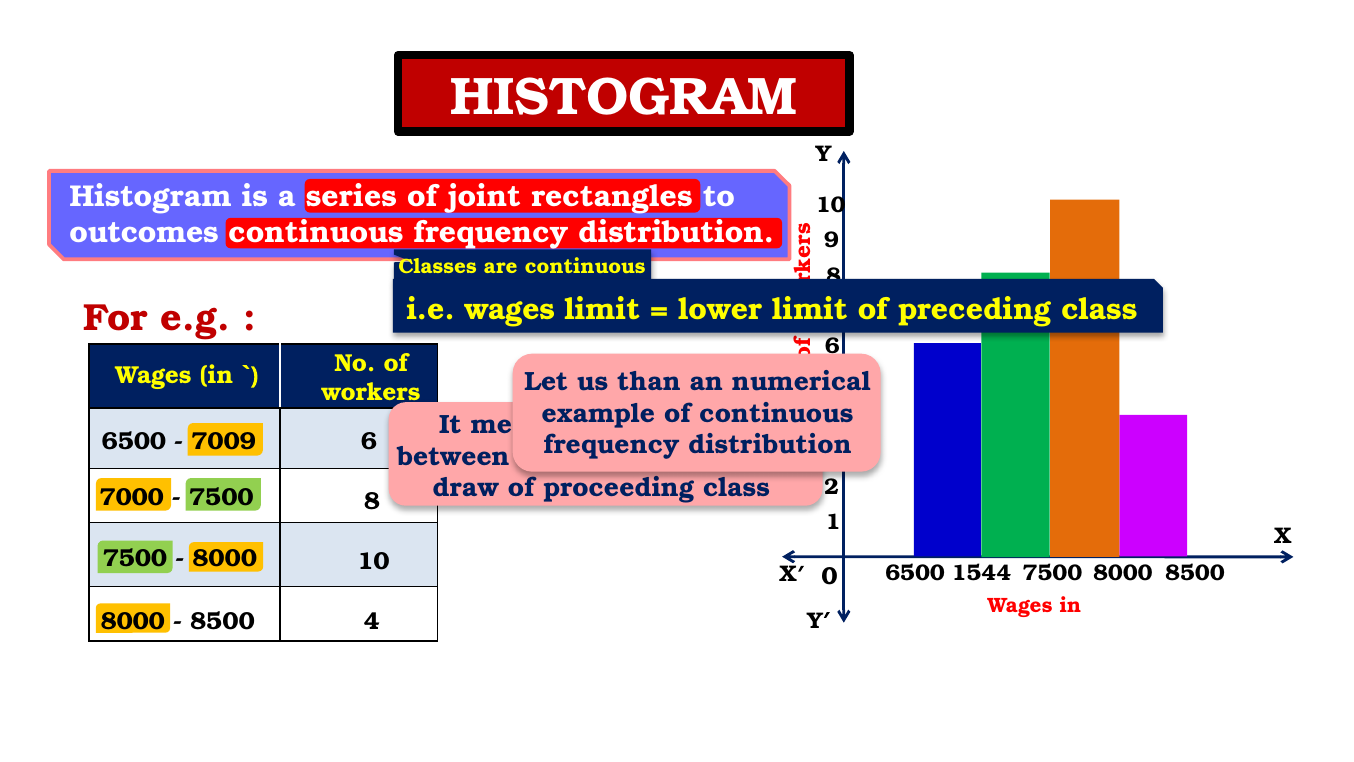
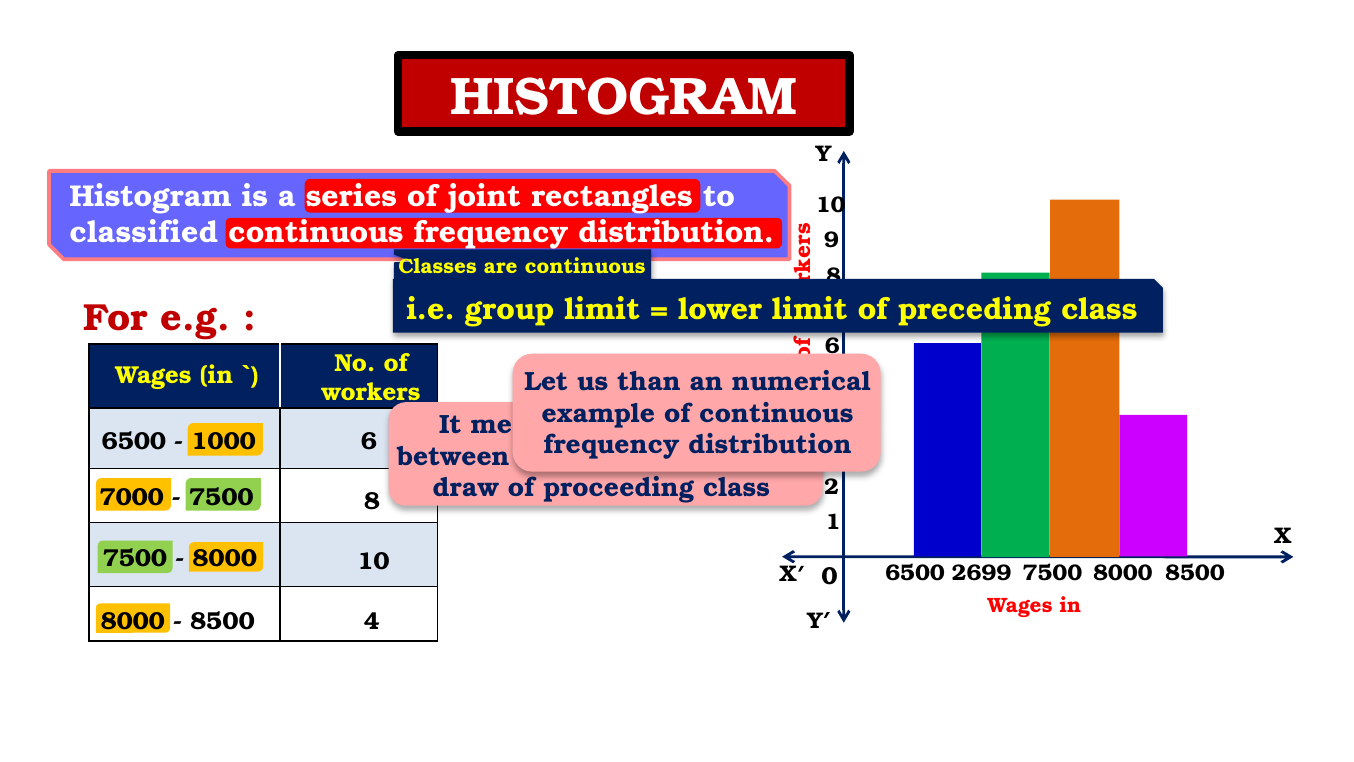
outcomes: outcomes -> classified
i.e wages: wages -> group
7009: 7009 -> 1000
1544: 1544 -> 2699
